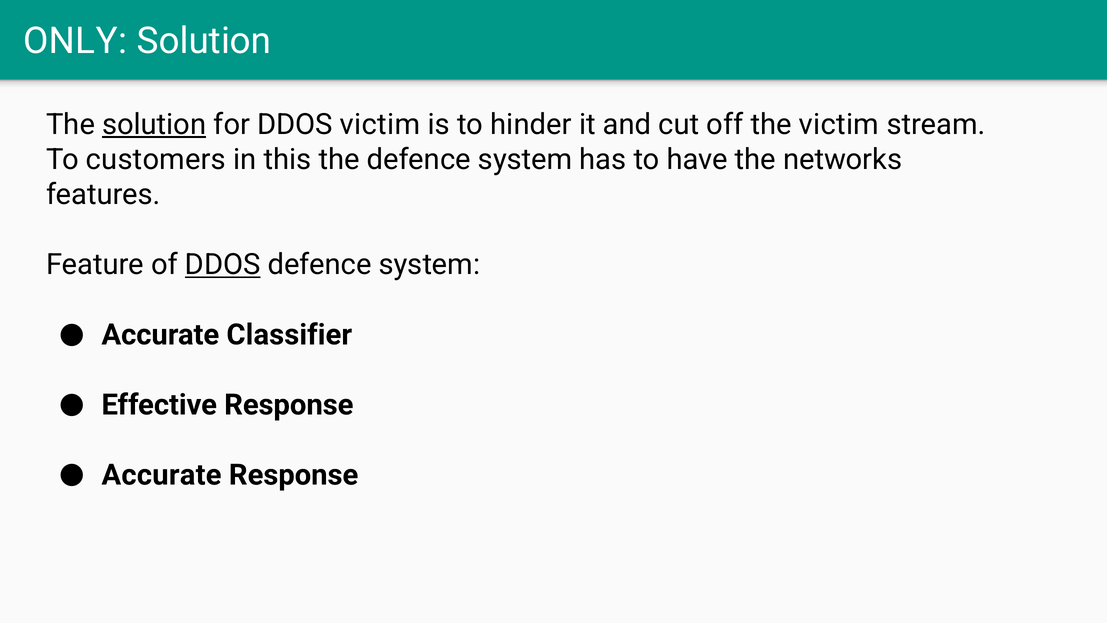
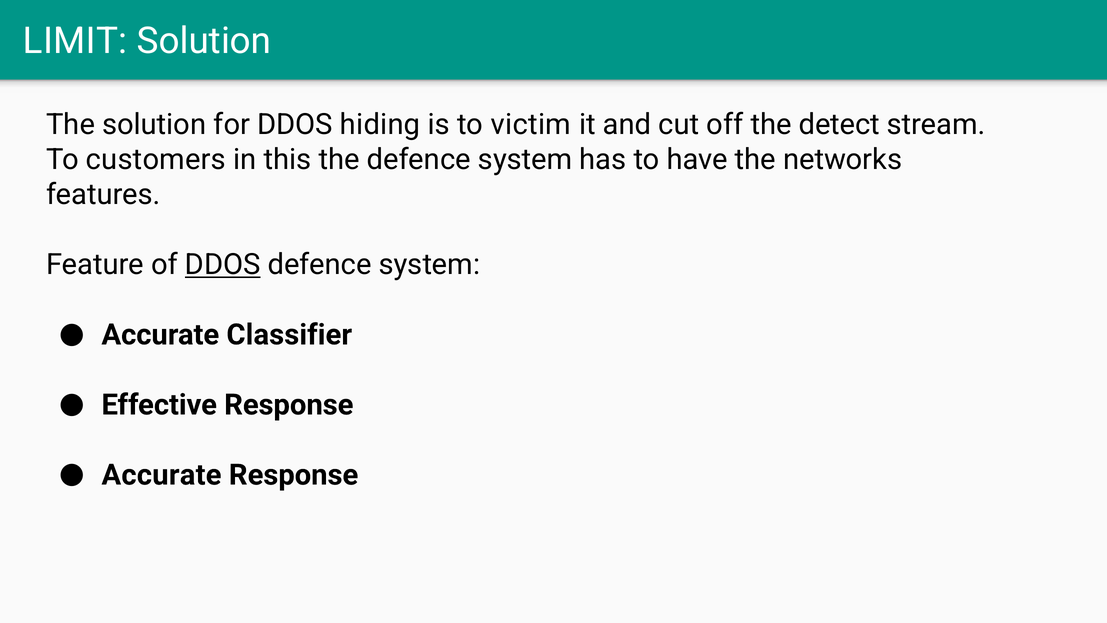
ONLY: ONLY -> LIMIT
solution at (154, 124) underline: present -> none
DDOS victim: victim -> hiding
hinder: hinder -> victim
the victim: victim -> detect
